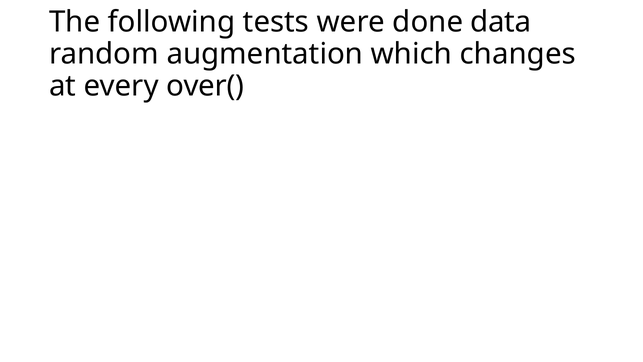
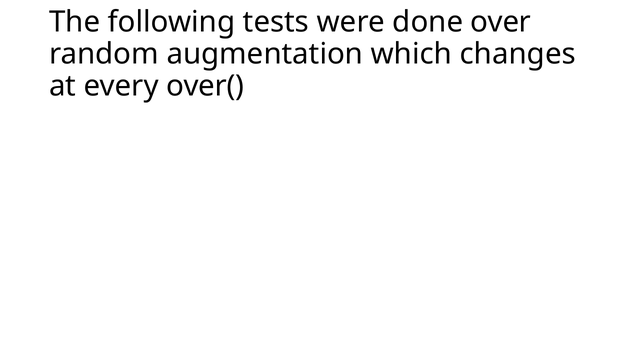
data: data -> over
